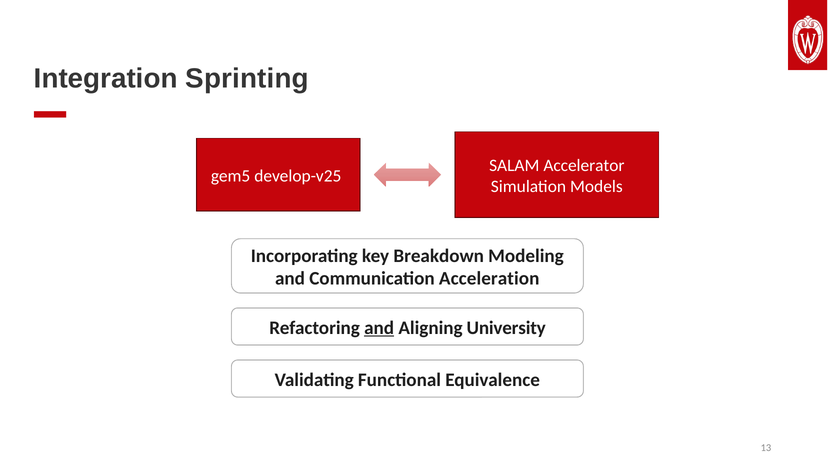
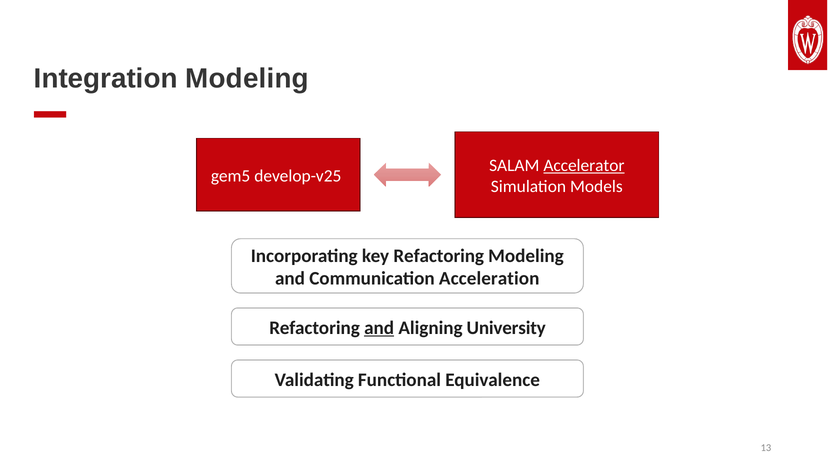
Integration Sprinting: Sprinting -> Modeling
Accelerator underline: none -> present
key Breakdown: Breakdown -> Refactoring
